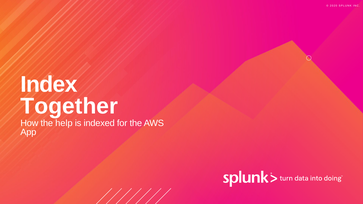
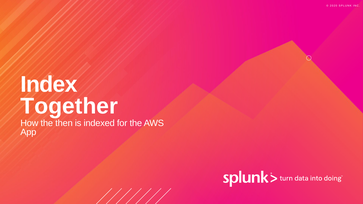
help: help -> then
